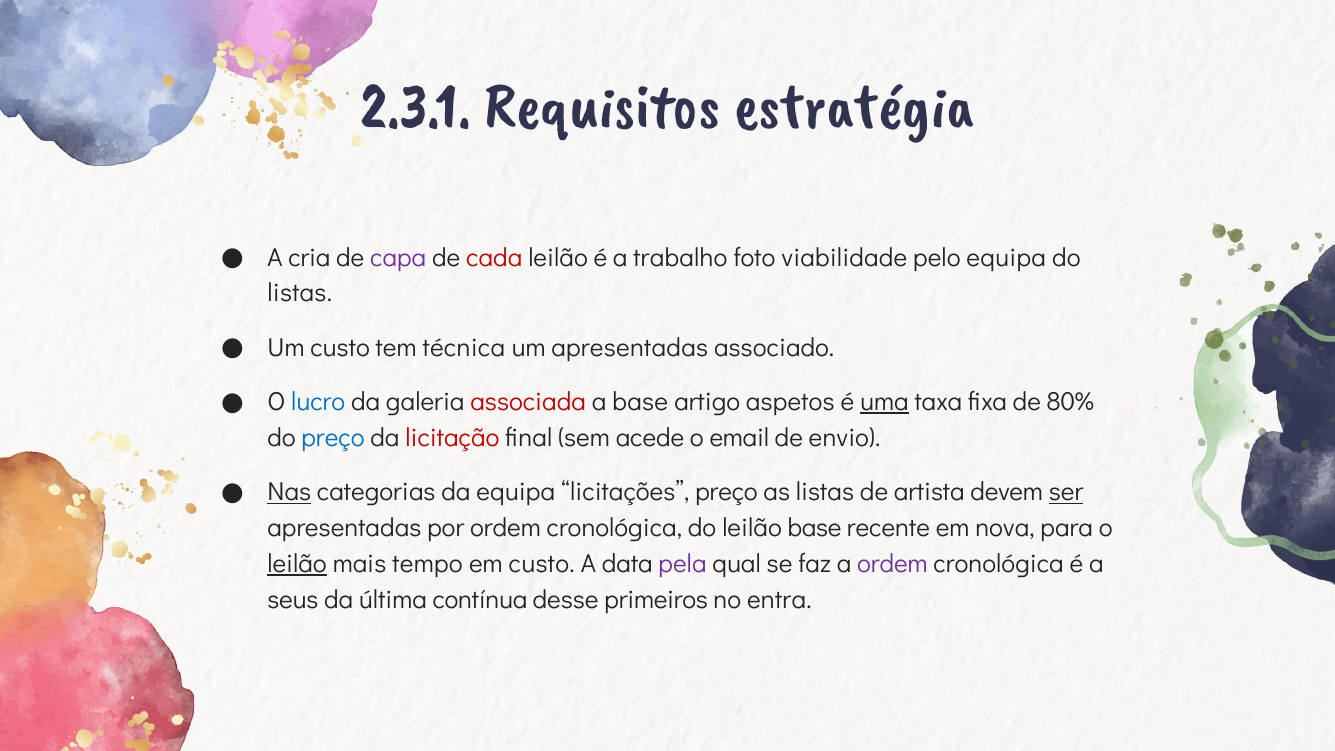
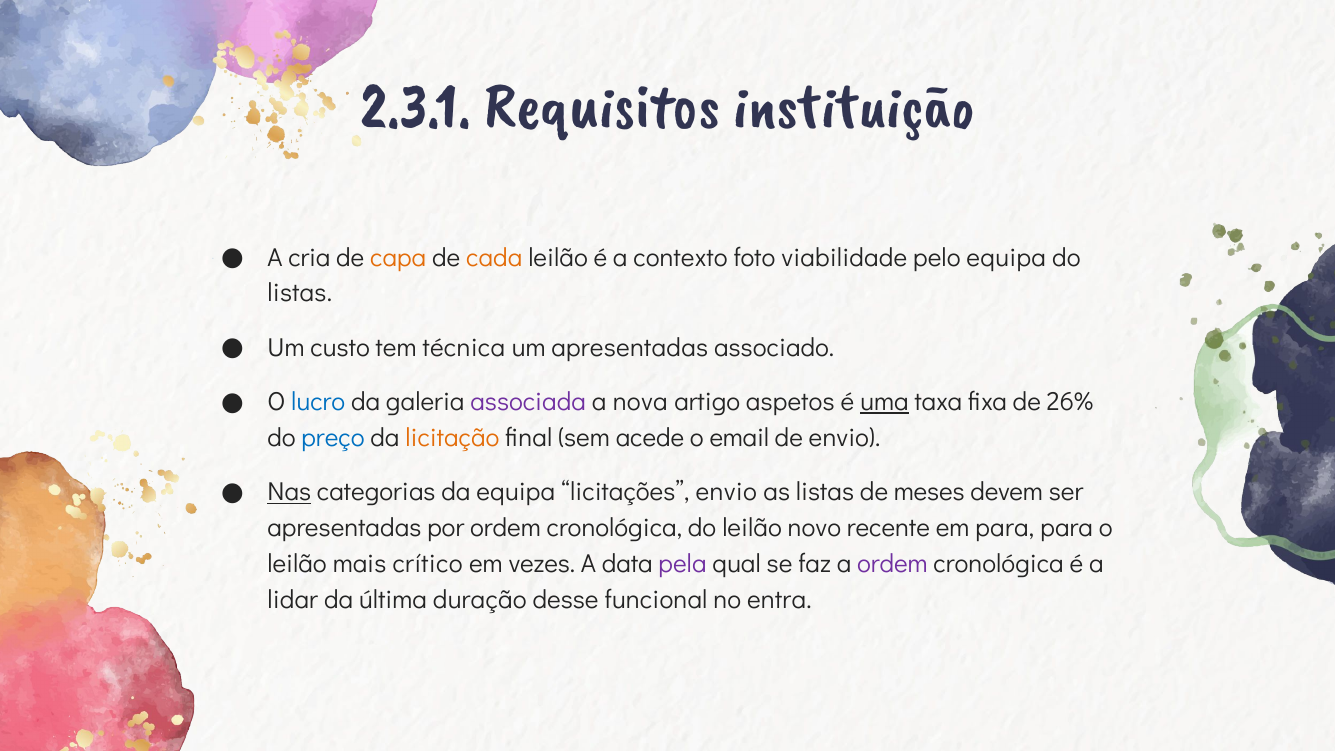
estratégia: estratégia -> instituição
capa colour: purple -> orange
cada colour: red -> orange
trabalho: trabalho -> contexto
associada colour: red -> purple
a base: base -> nova
80%: 80% -> 26%
licitação colour: red -> orange
licitações preço: preço -> envio
artista: artista -> meses
ser underline: present -> none
leilão base: base -> novo
em nova: nova -> para
leilão at (297, 564) underline: present -> none
tempo: tempo -> crítico
em custo: custo -> vezes
seus: seus -> lidar
contínua: contínua -> duração
primeiros: primeiros -> funcional
